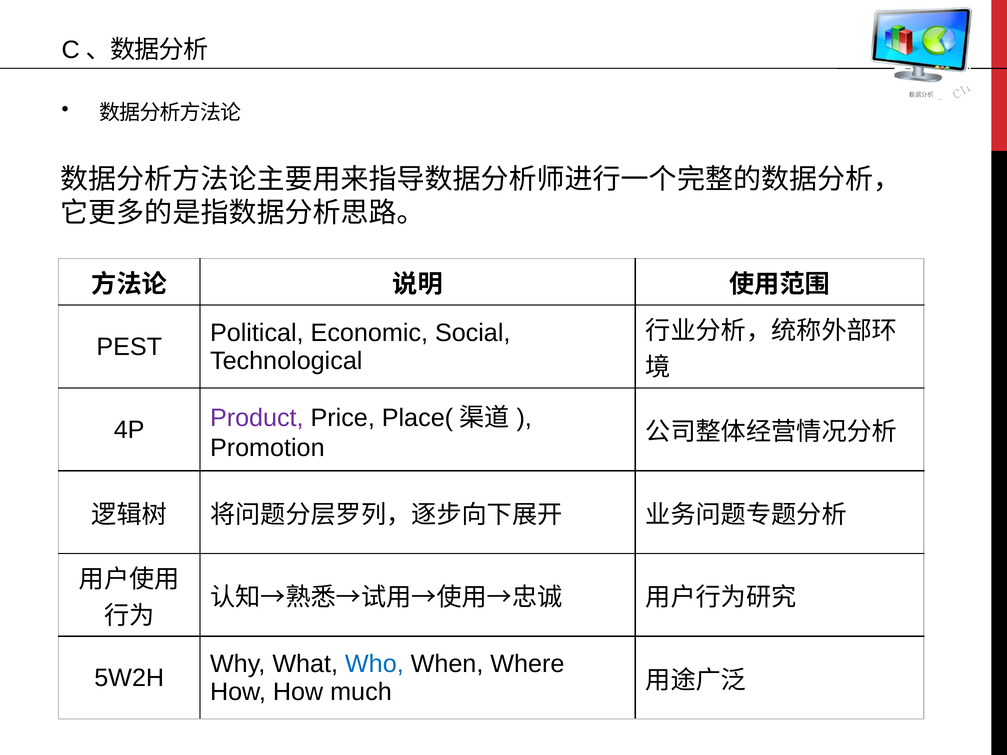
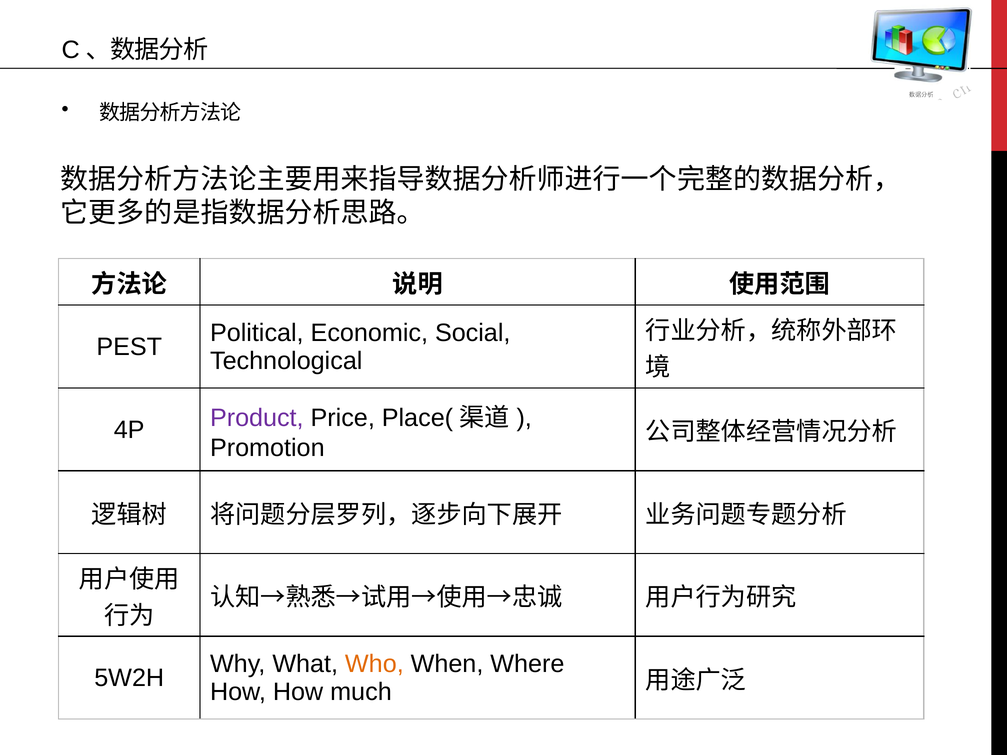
Who colour: blue -> orange
